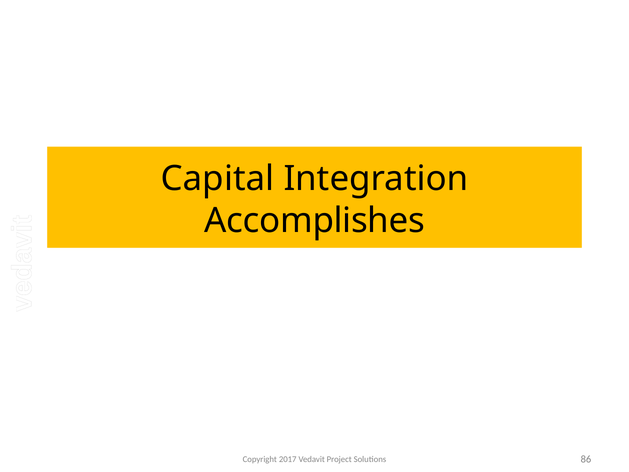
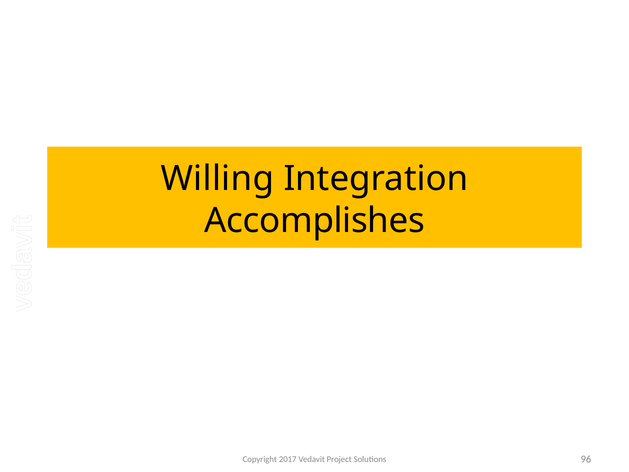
Capital: Capital -> Willing
86: 86 -> 96
